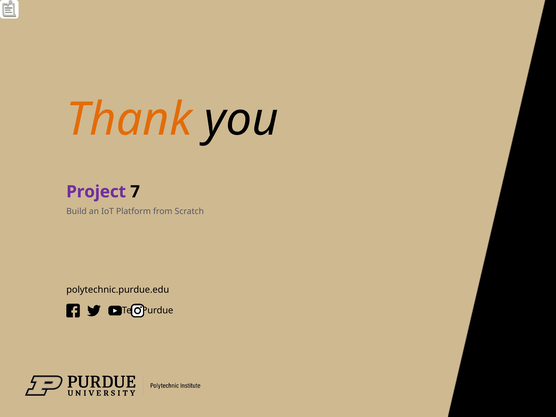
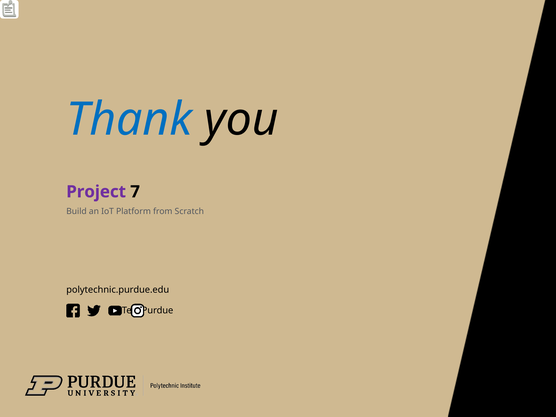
Thank colour: orange -> blue
